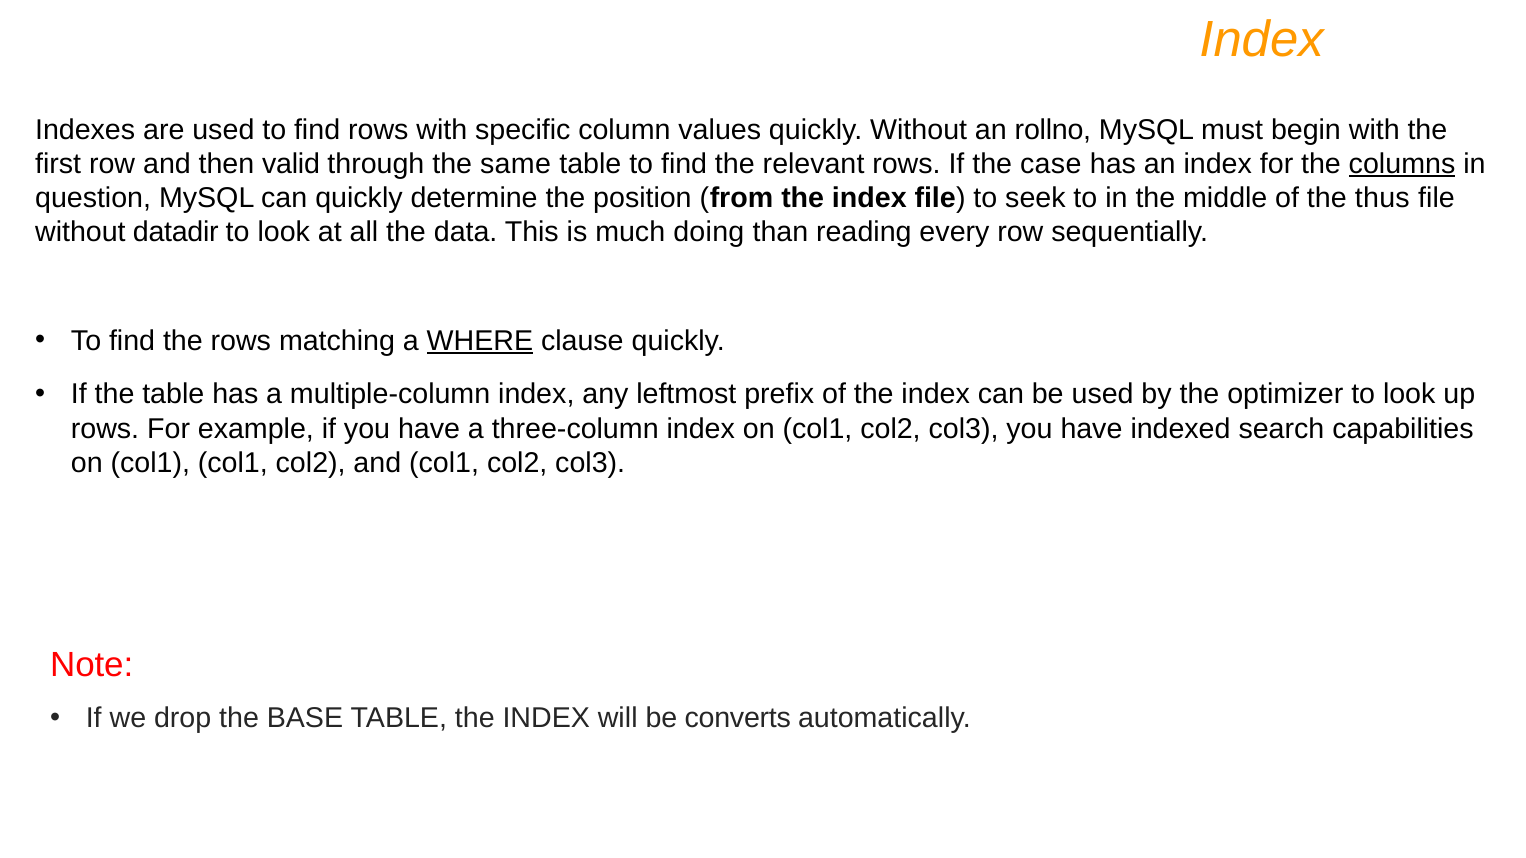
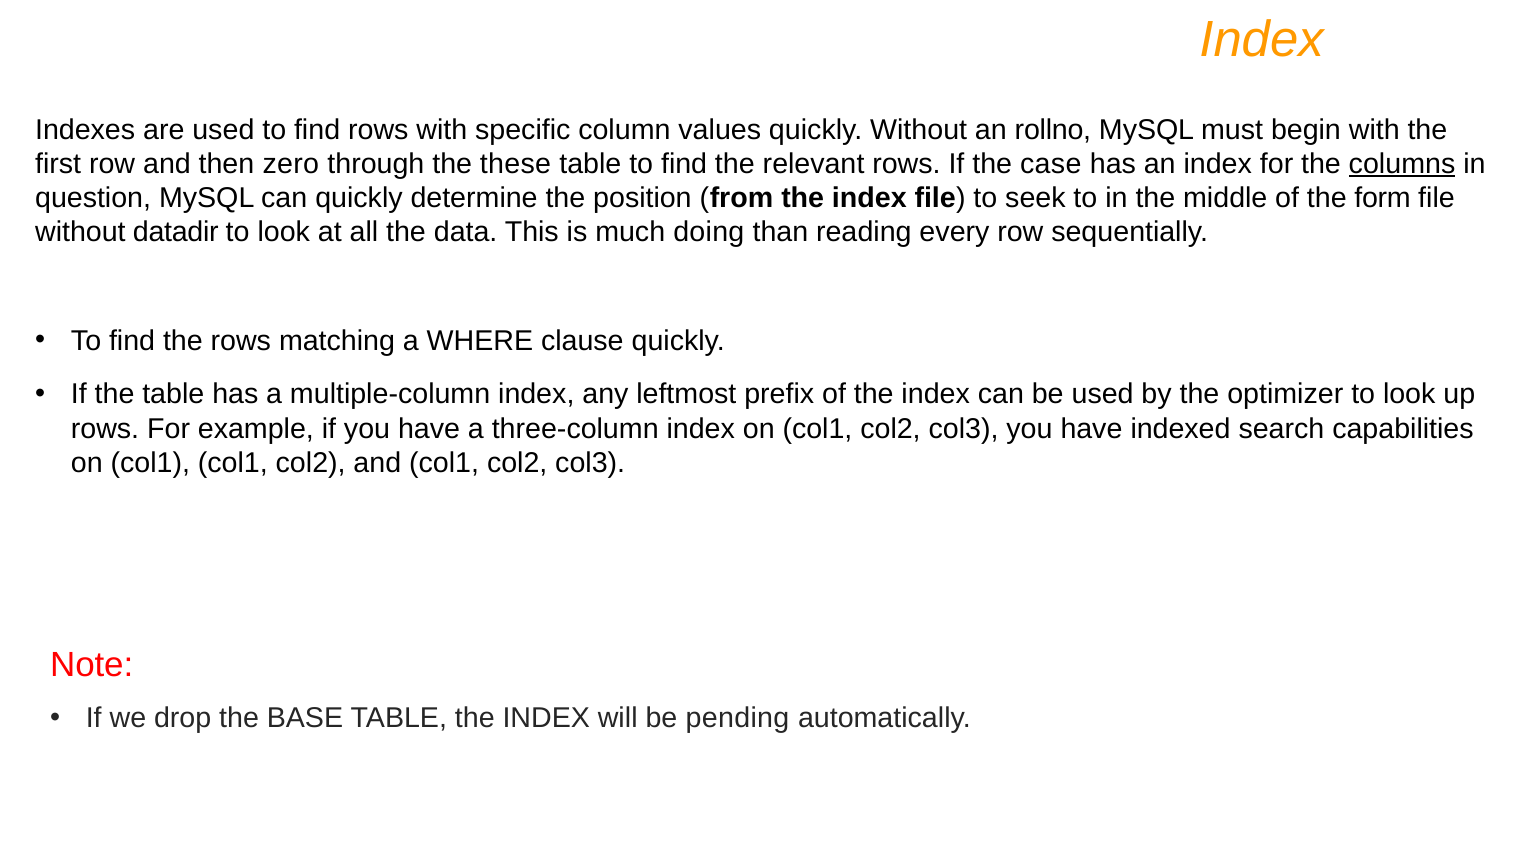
valid: valid -> zero
same: same -> these
thus: thus -> form
WHERE underline: present -> none
converts: converts -> pending
